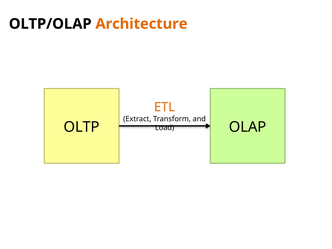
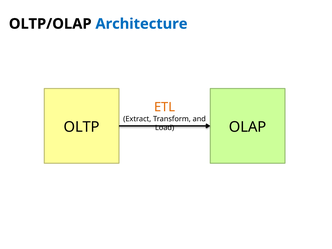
Architecture colour: orange -> blue
